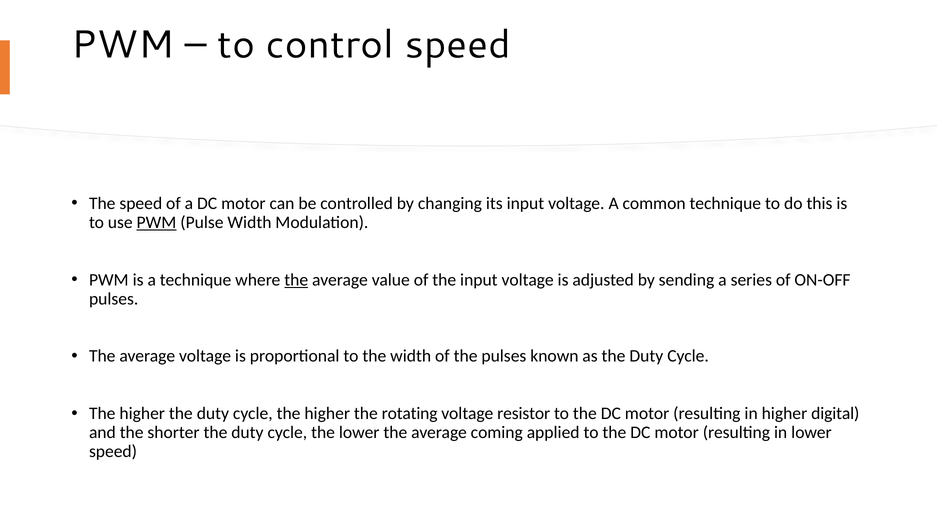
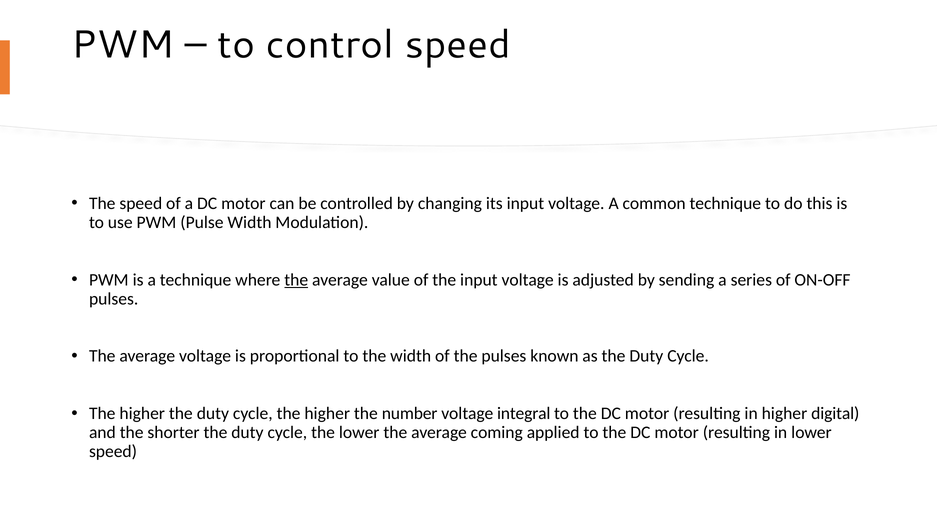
PWM at (156, 222) underline: present -> none
rotating: rotating -> number
resistor: resistor -> integral
